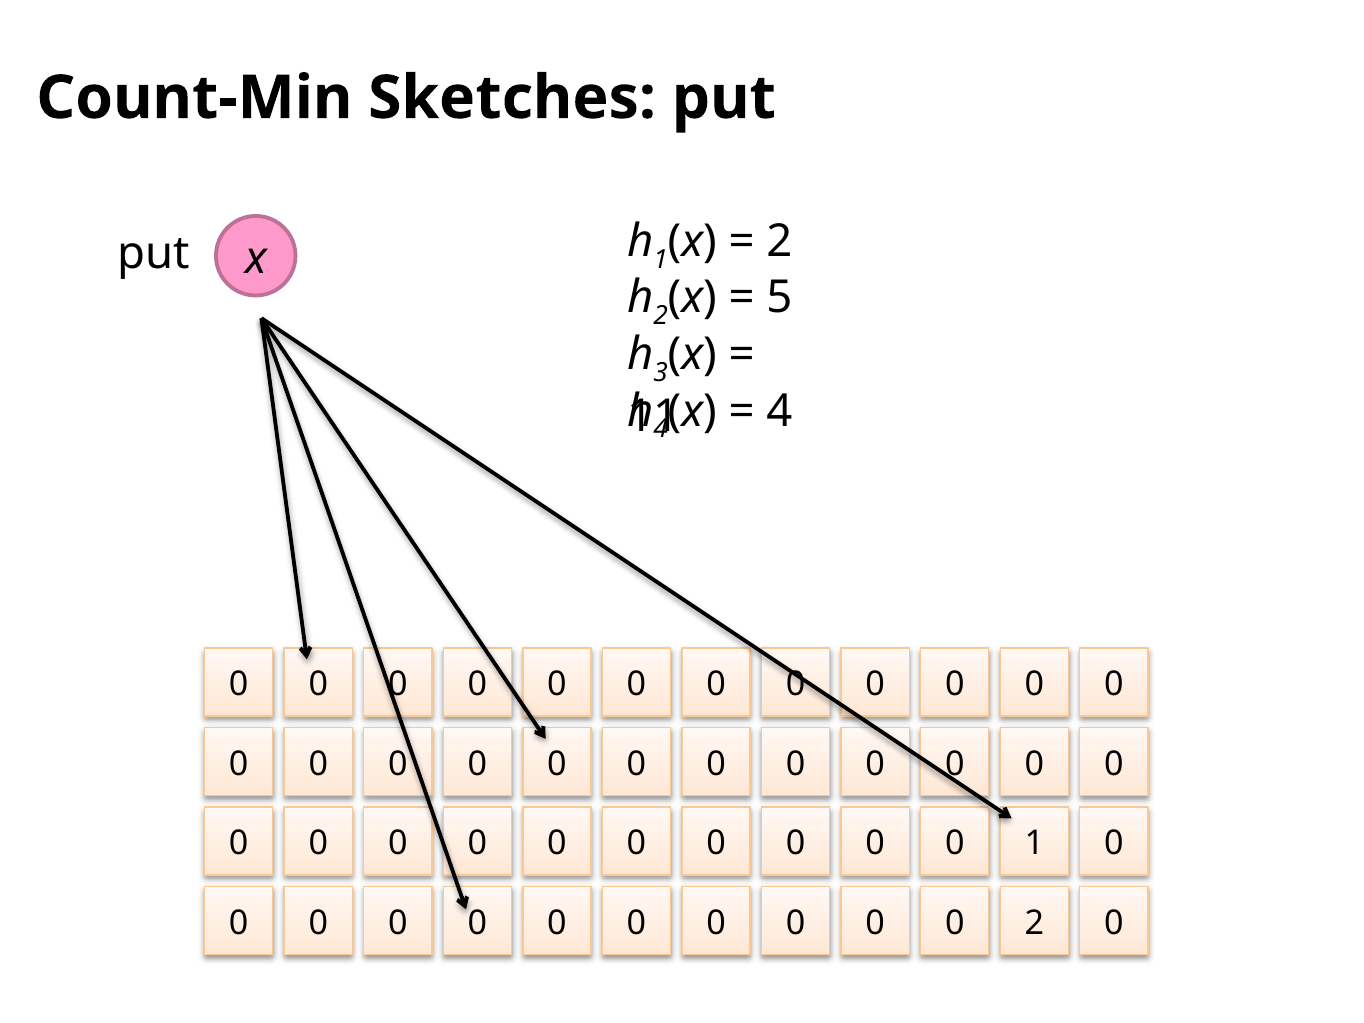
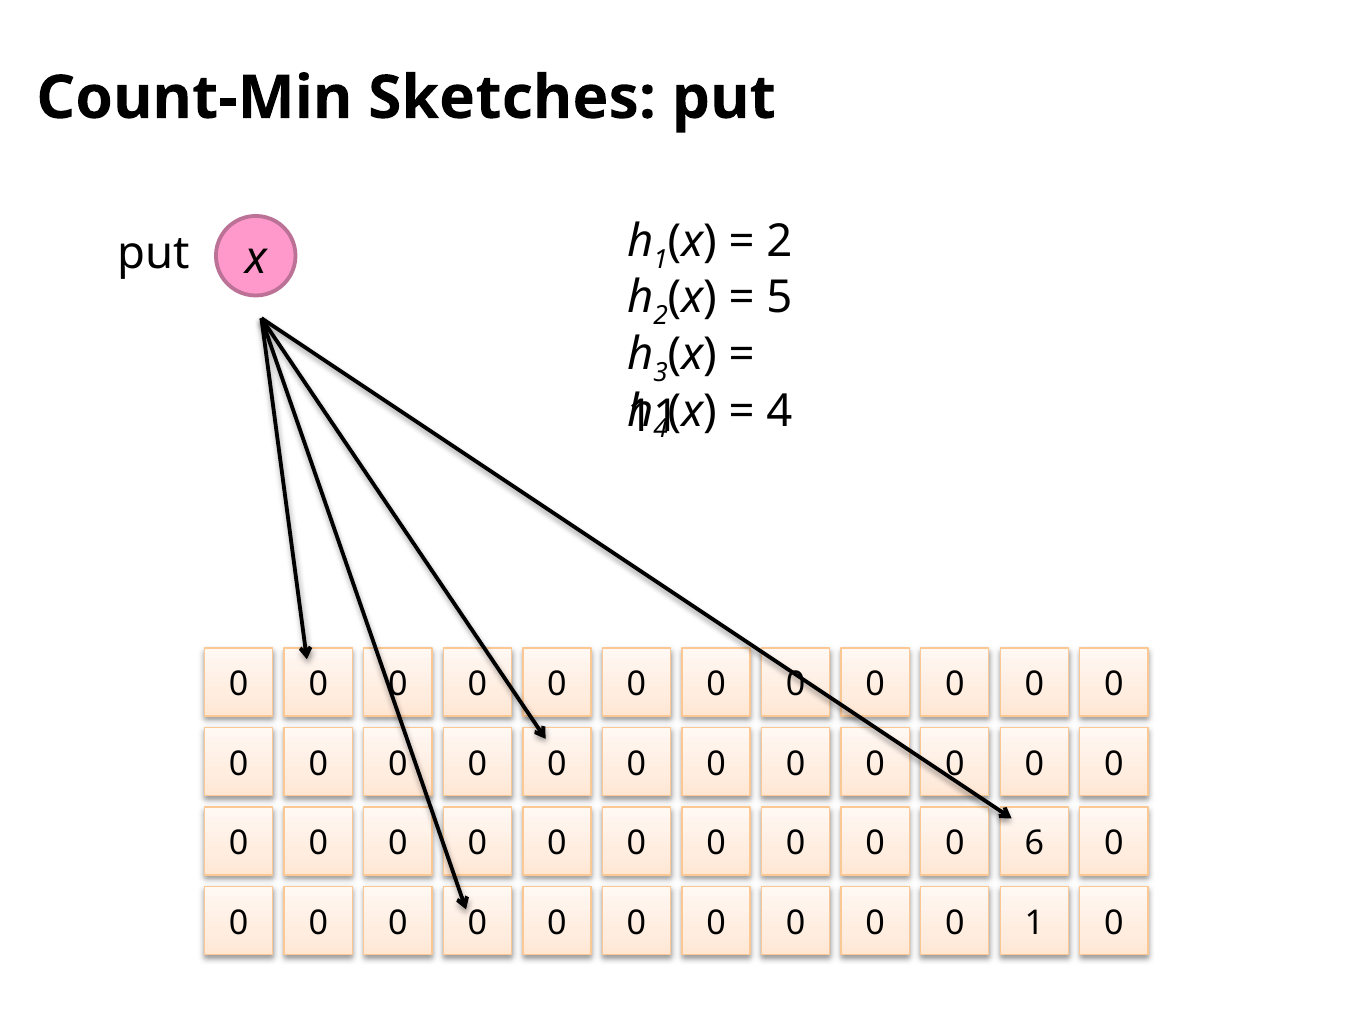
0 1: 1 -> 6
0 2: 2 -> 1
